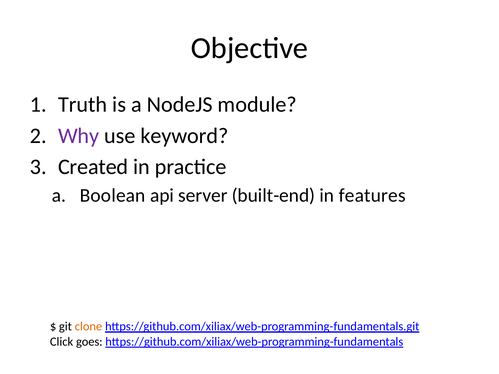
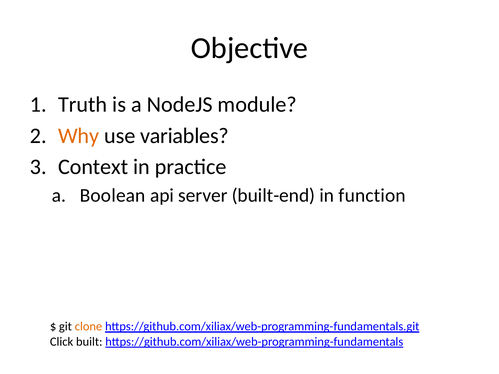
Why colour: purple -> orange
keyword: keyword -> variables
Created: Created -> Context
features: features -> function
goes: goes -> built
